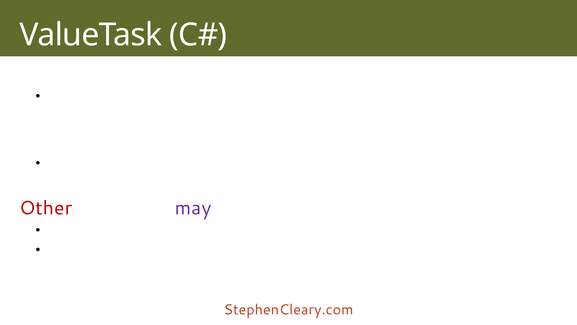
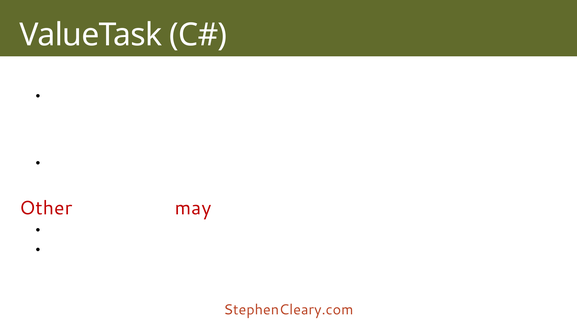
may colour: purple -> red
